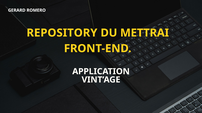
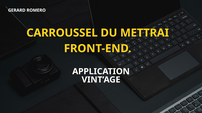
REPOSITORY: REPOSITORY -> CARROUSSEL
